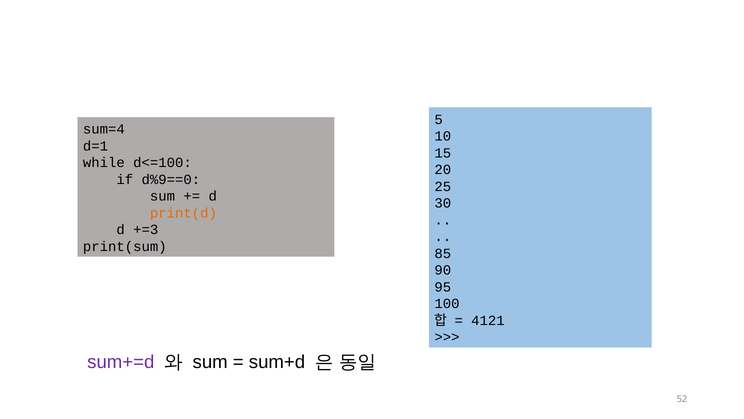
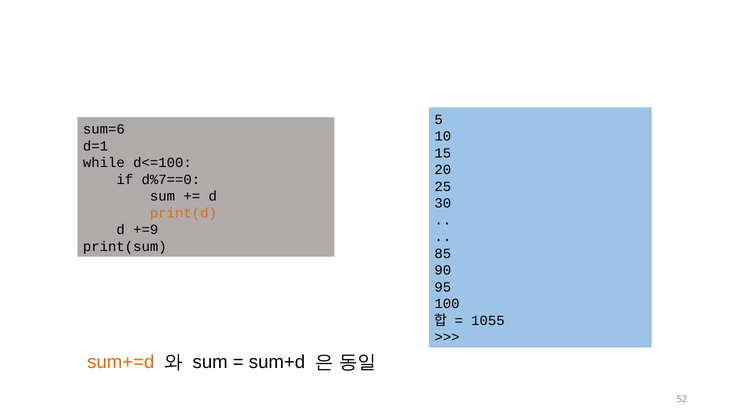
sum=4: sum=4 -> sum=6
d%9==0: d%9==0 -> d%7==0
+=3: +=3 -> +=9
4121: 4121 -> 1055
sum+=d colour: purple -> orange
